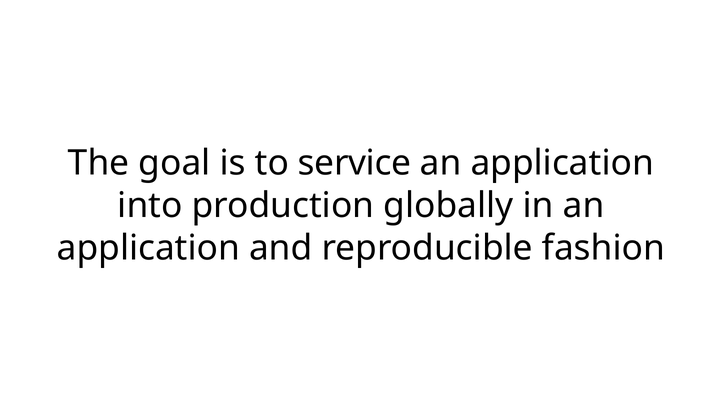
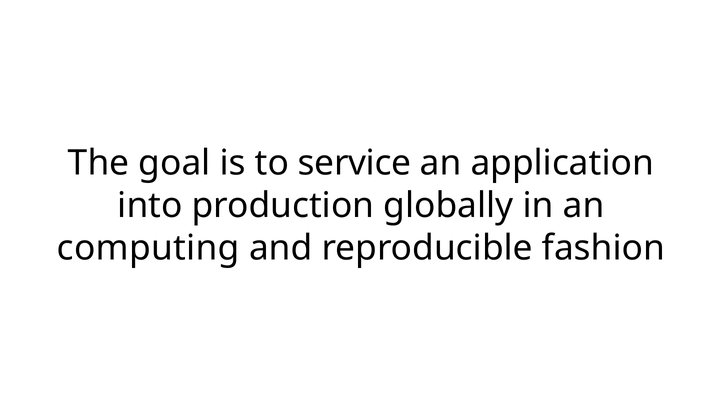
application at (148, 248): application -> computing
